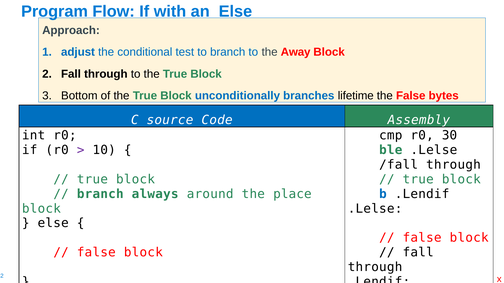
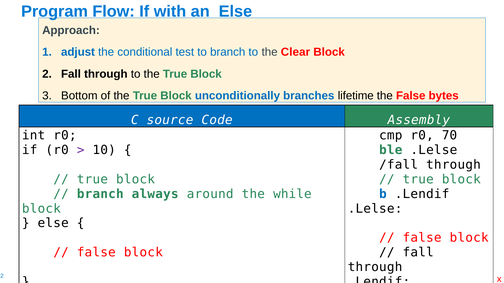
Away: Away -> Clear
30: 30 -> 70
place: place -> while
